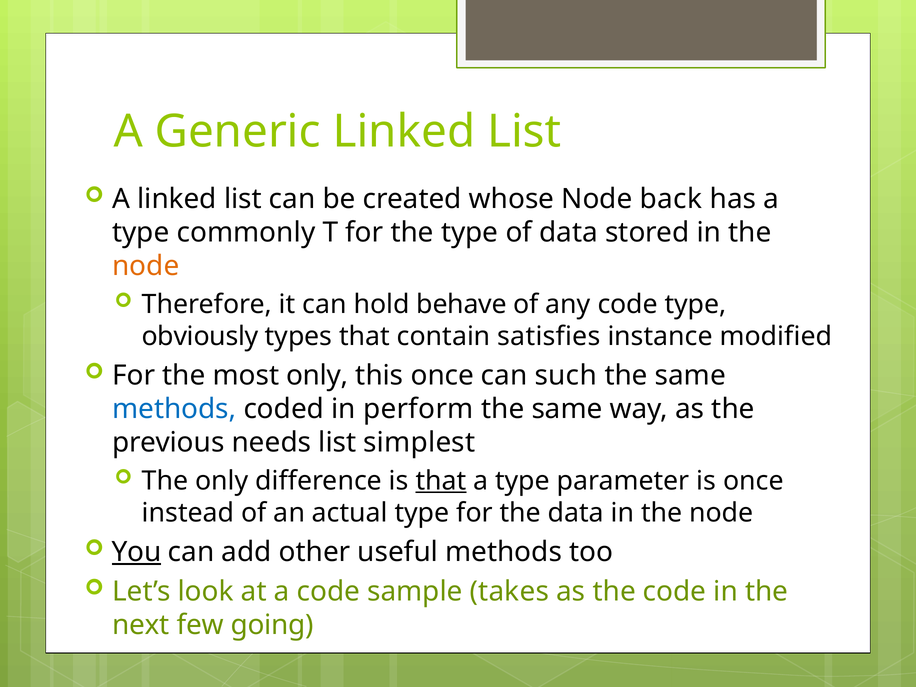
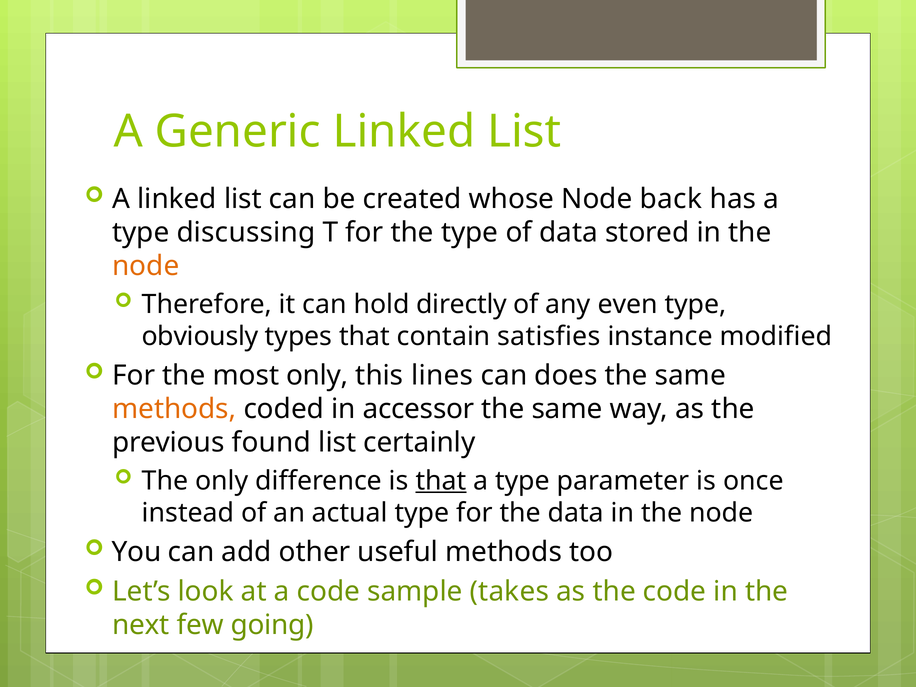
commonly: commonly -> discussing
behave: behave -> directly
any code: code -> even
this once: once -> lines
such: such -> does
methods at (174, 409) colour: blue -> orange
perform: perform -> accessor
needs: needs -> found
simplest: simplest -> certainly
You underline: present -> none
